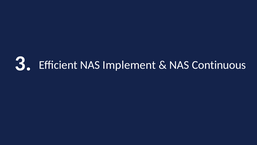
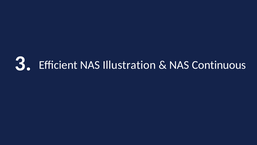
Implement: Implement -> Illustration
